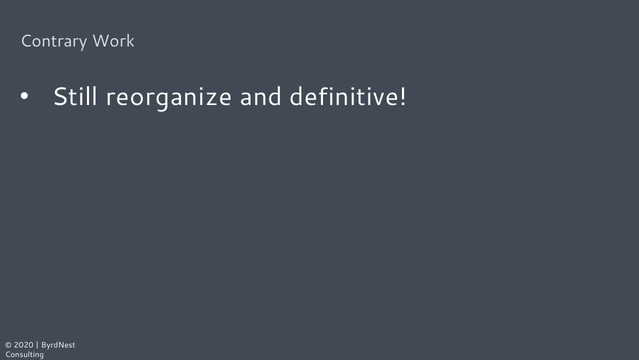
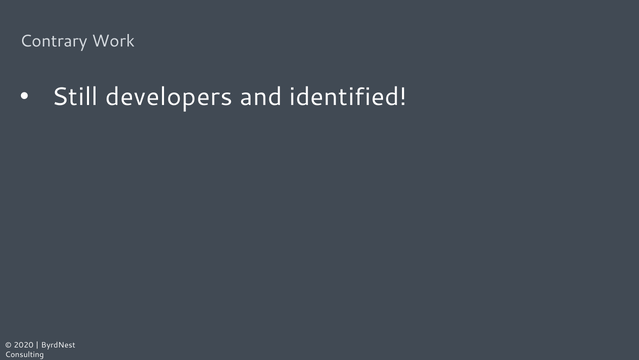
reorganize: reorganize -> developers
definitive: definitive -> identified
